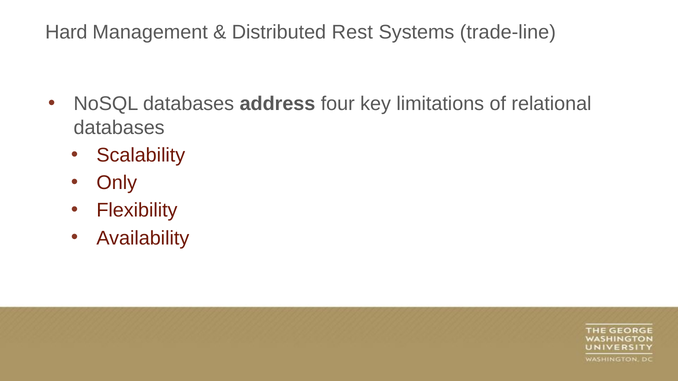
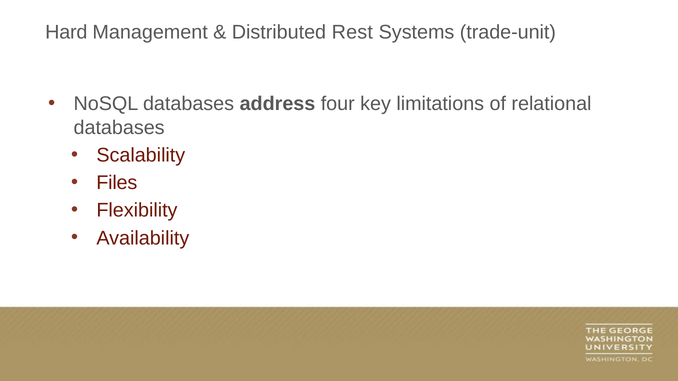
trade-line: trade-line -> trade-unit
Only: Only -> Files
